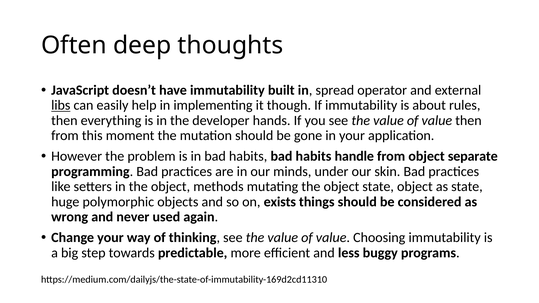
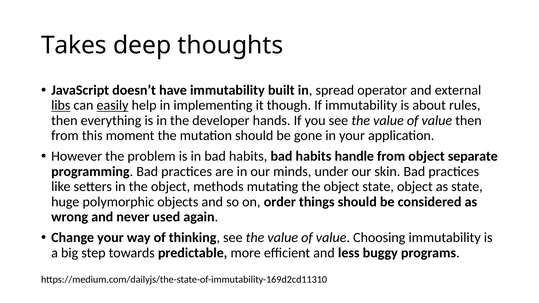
Often: Often -> Takes
easily underline: none -> present
exists: exists -> order
